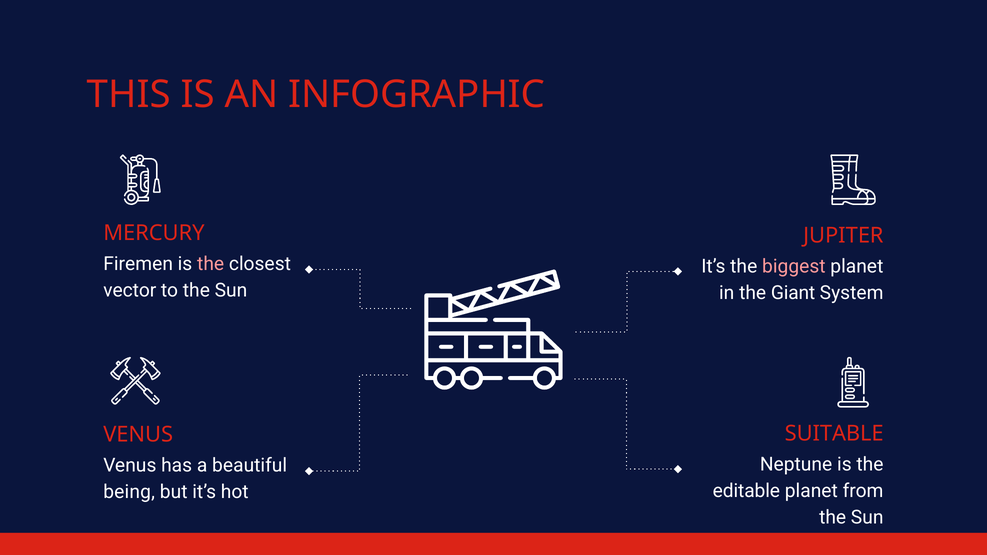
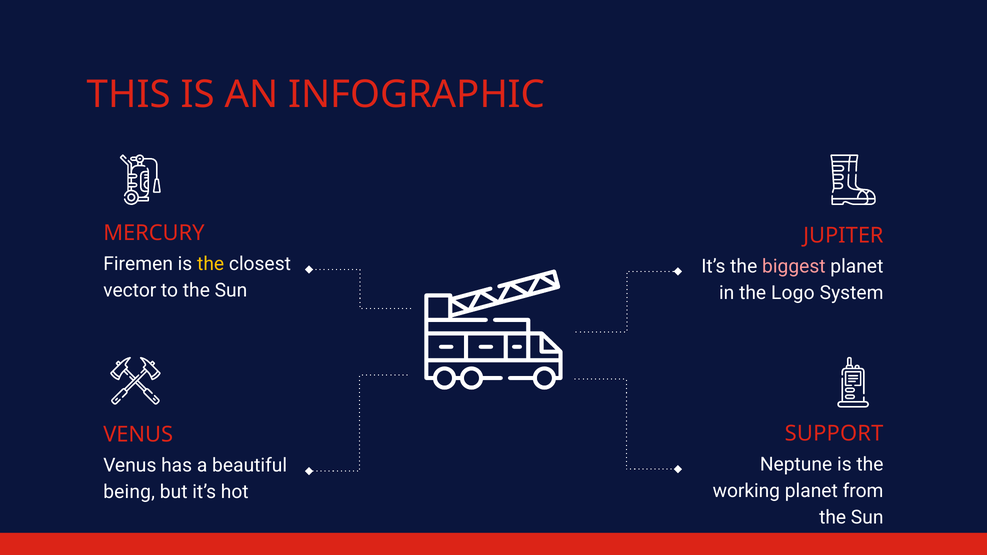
the at (211, 264) colour: pink -> yellow
Giant: Giant -> Logo
SUITABLE: SUITABLE -> SUPPORT
editable: editable -> working
